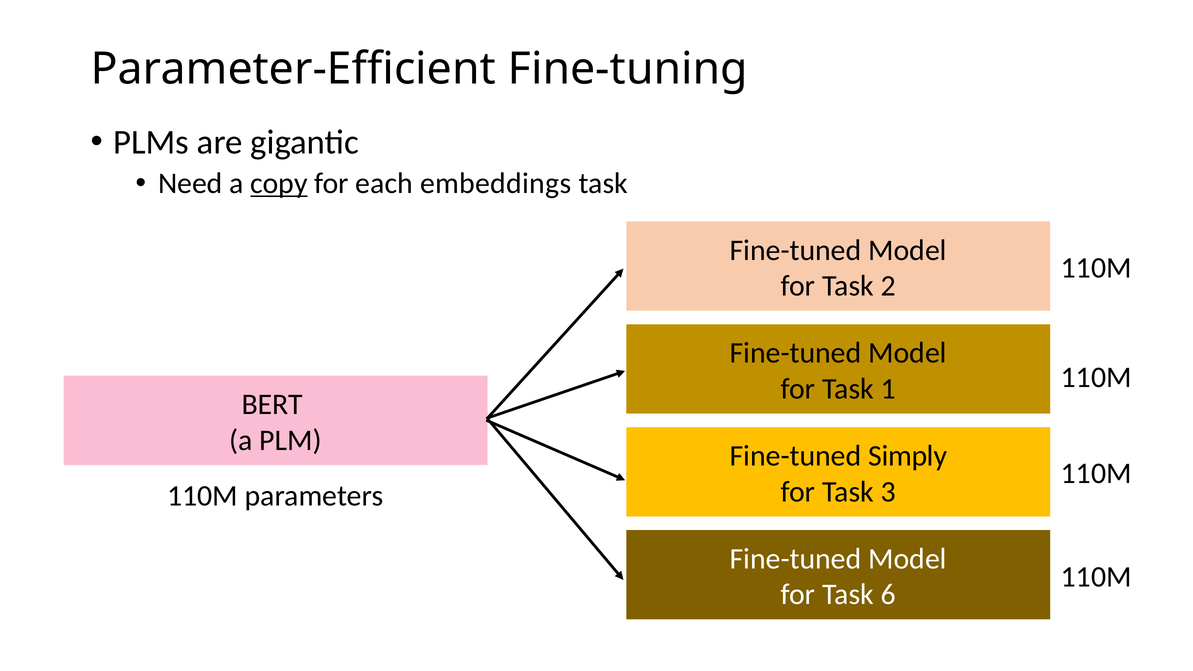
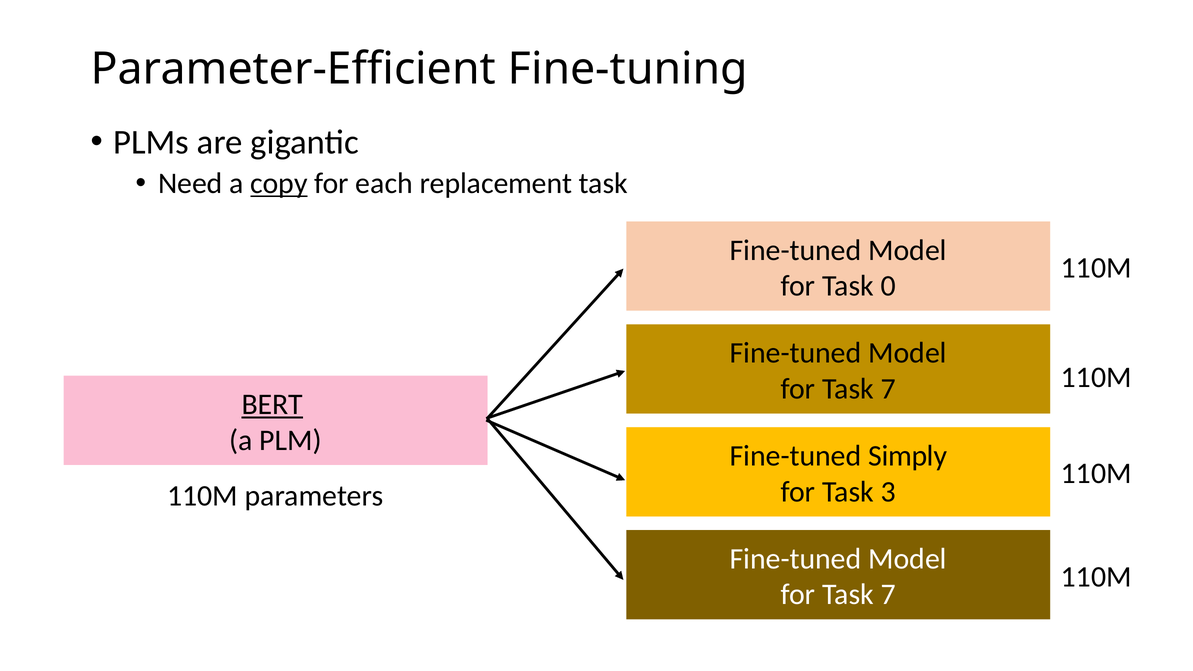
embeddings: embeddings -> replacement
2: 2 -> 0
1 at (888, 389): 1 -> 7
BERT underline: none -> present
6 at (888, 595): 6 -> 7
